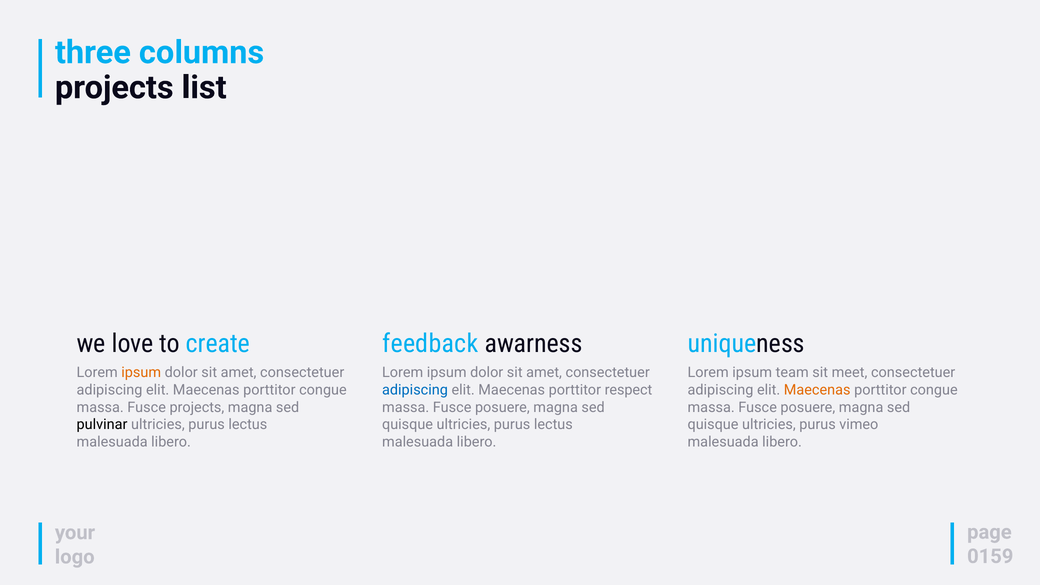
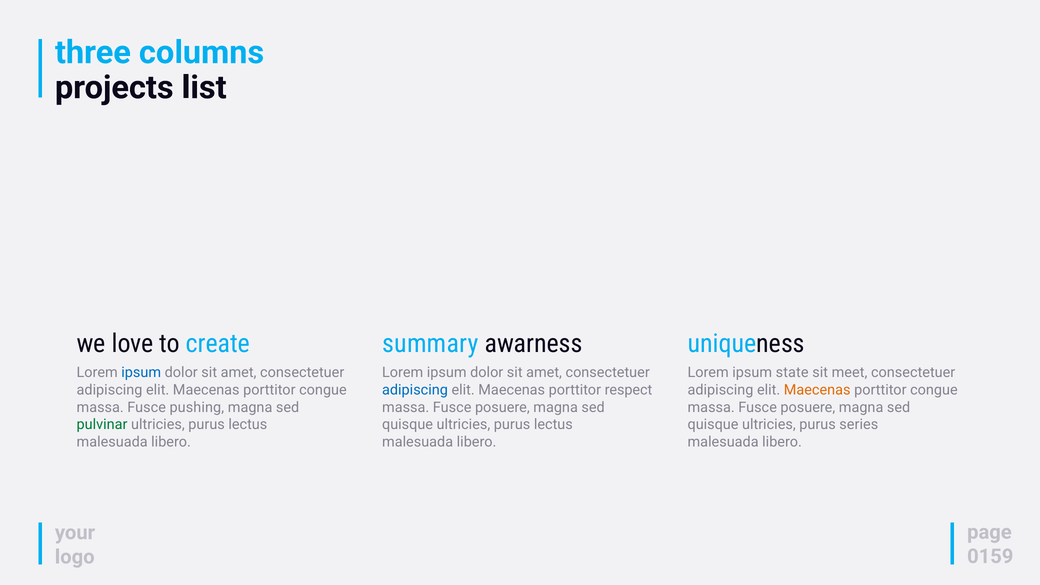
feedback: feedback -> summary
ipsum at (141, 373) colour: orange -> blue
team: team -> state
Fusce projects: projects -> pushing
pulvinar colour: black -> green
vimeo: vimeo -> series
